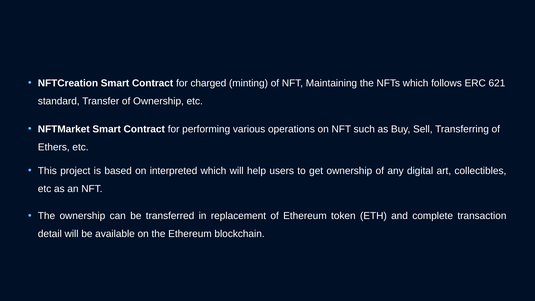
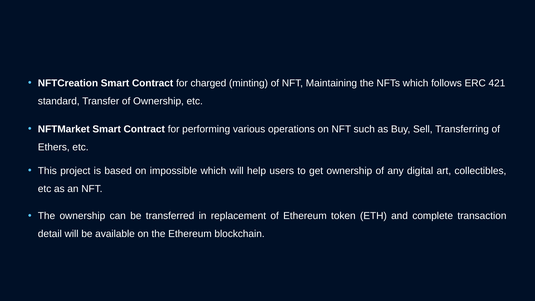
621: 621 -> 421
interpreted: interpreted -> impossible
